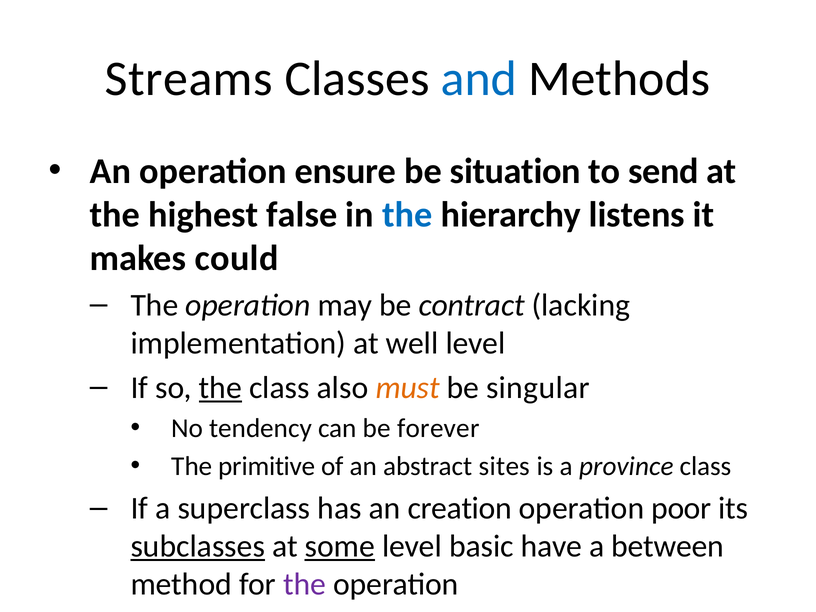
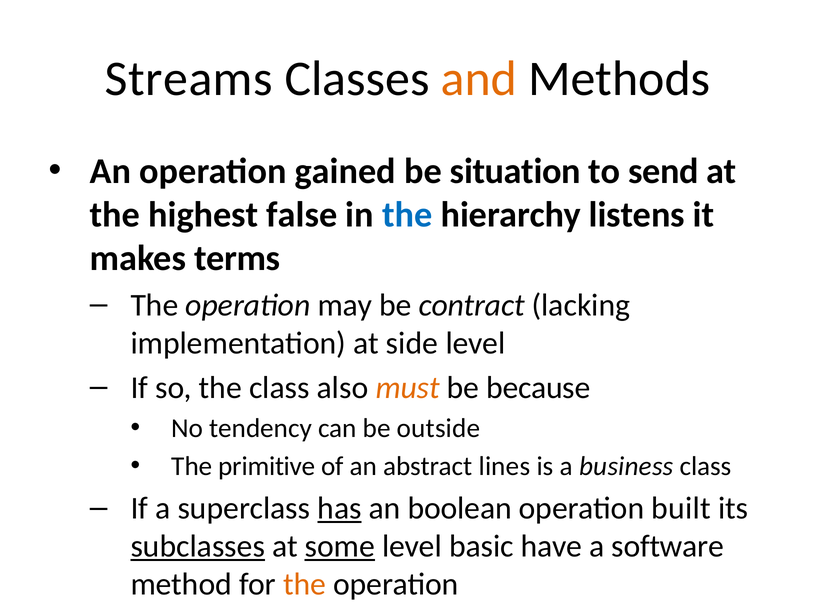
and colour: blue -> orange
ensure: ensure -> gained
could: could -> terms
well: well -> side
the at (220, 388) underline: present -> none
singular: singular -> because
forever: forever -> outside
sites: sites -> lines
province: province -> business
has underline: none -> present
creation: creation -> boolean
poor: poor -> built
between: between -> software
the at (305, 584) colour: purple -> orange
